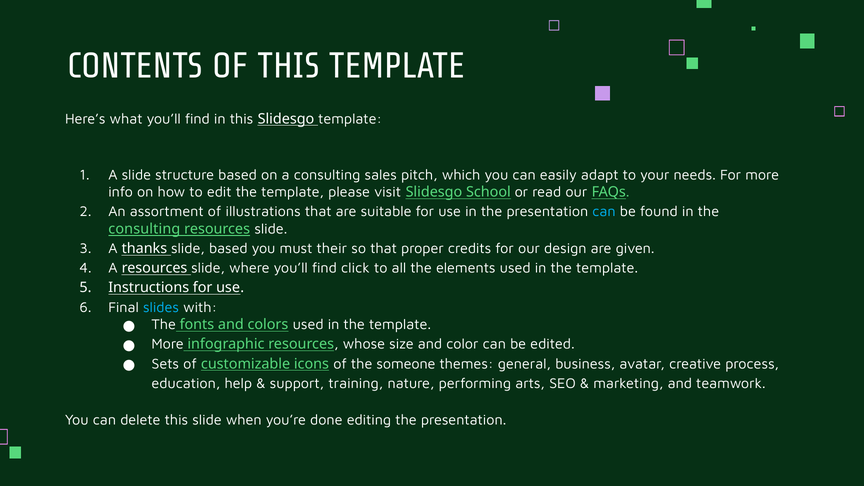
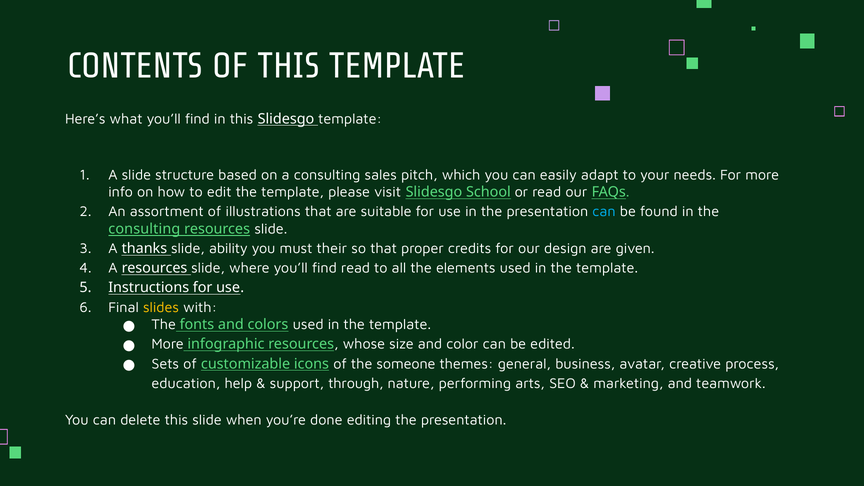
slide based: based -> ability
find click: click -> read
slides colour: light blue -> yellow
training: training -> through
